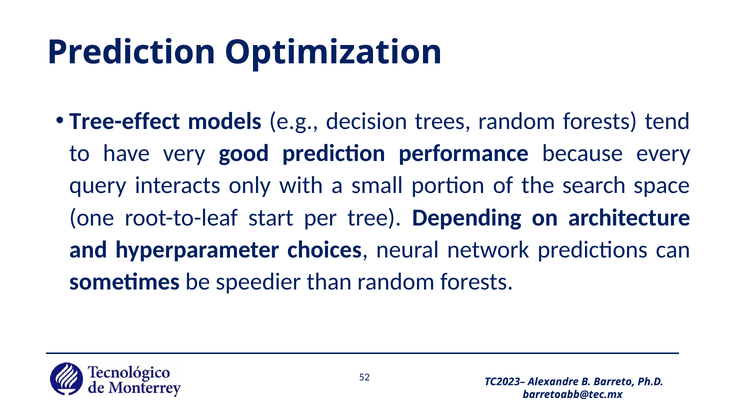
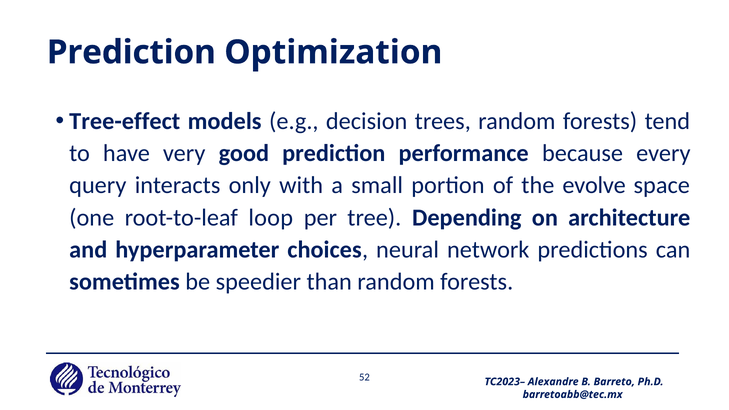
search: search -> evolve
start: start -> loop
